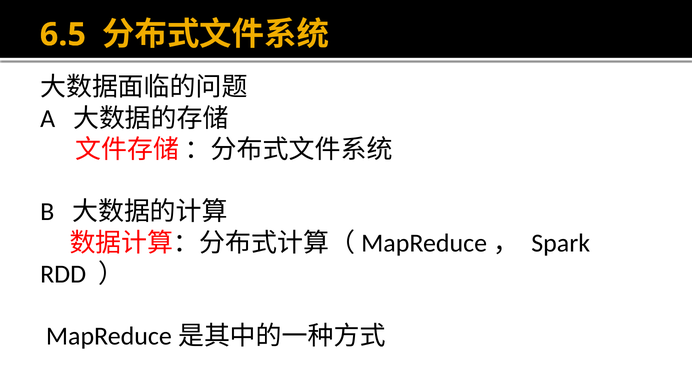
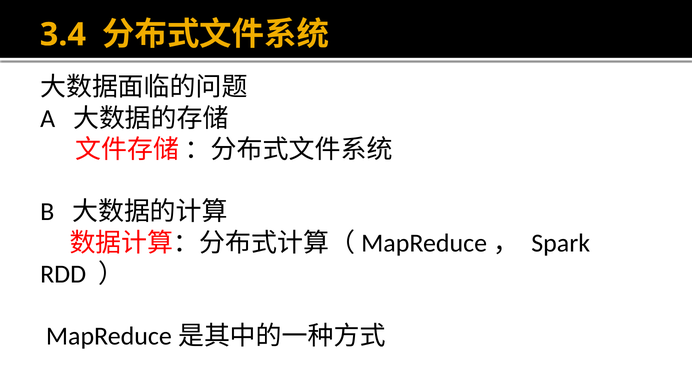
6.5: 6.5 -> 3.4
